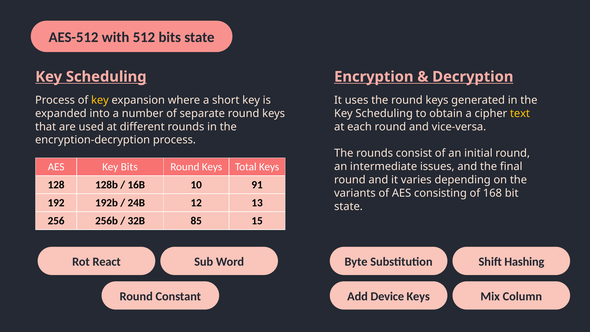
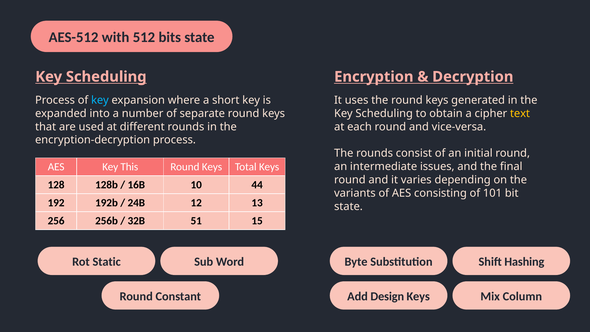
key at (100, 100) colour: yellow -> light blue
Key Bits: Bits -> This
91: 91 -> 44
168: 168 -> 101
85: 85 -> 51
React: React -> Static
Device: Device -> Design
